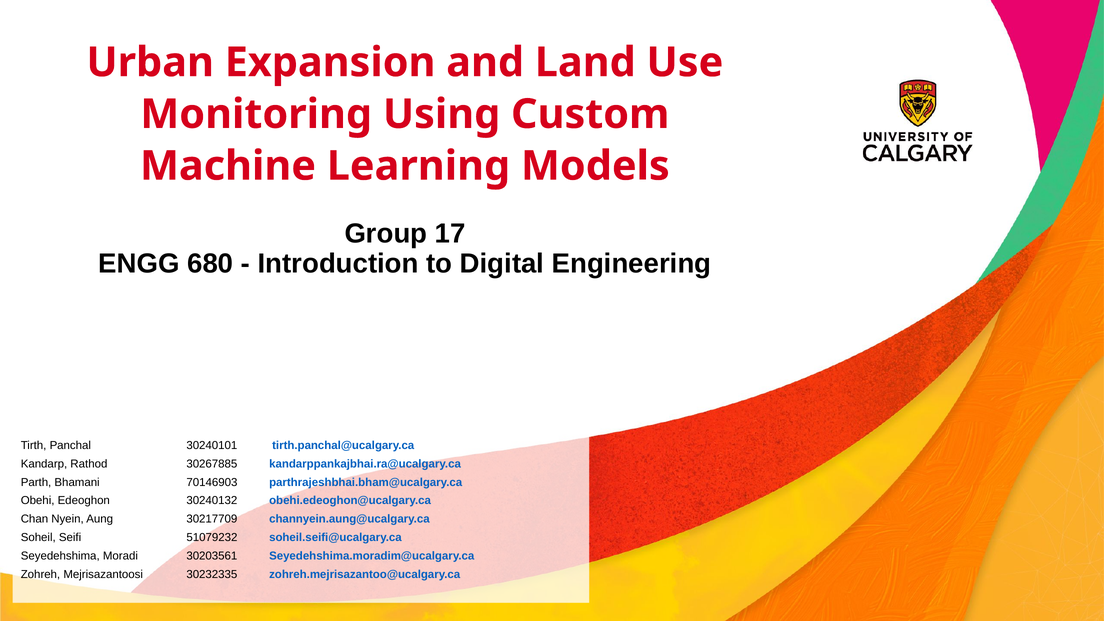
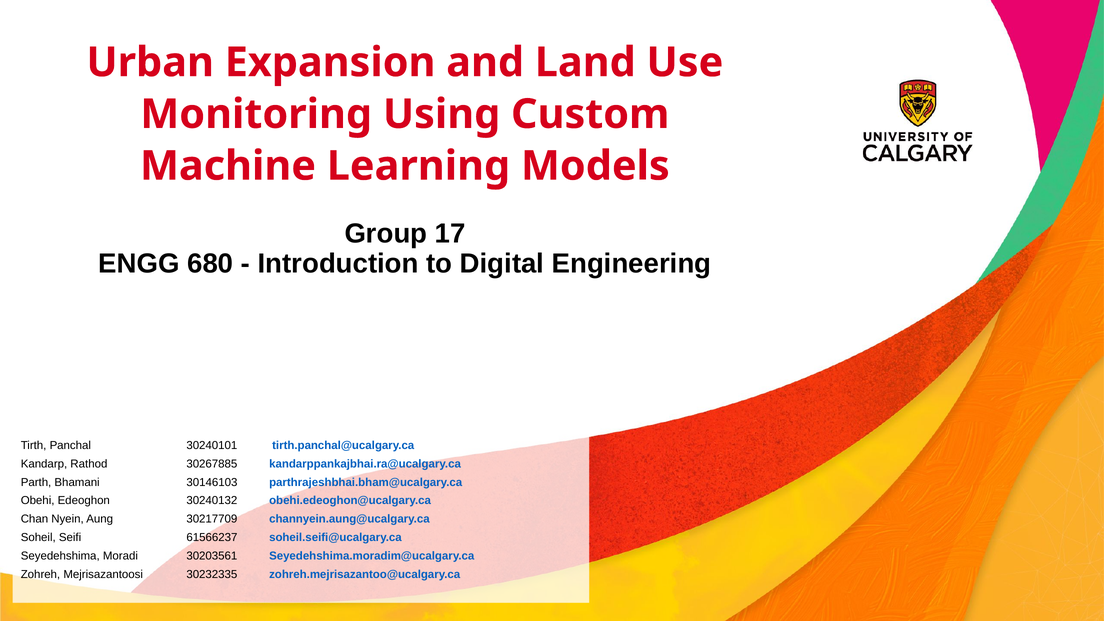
70146903: 70146903 -> 30146103
51079232: 51079232 -> 61566237
